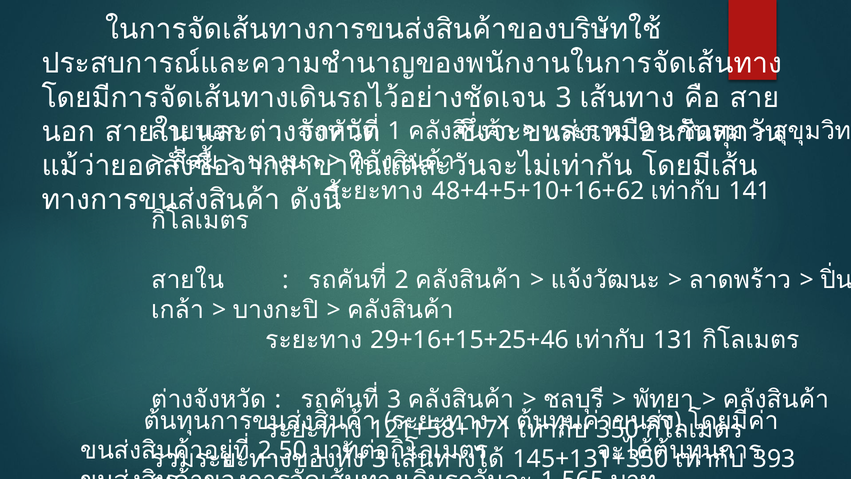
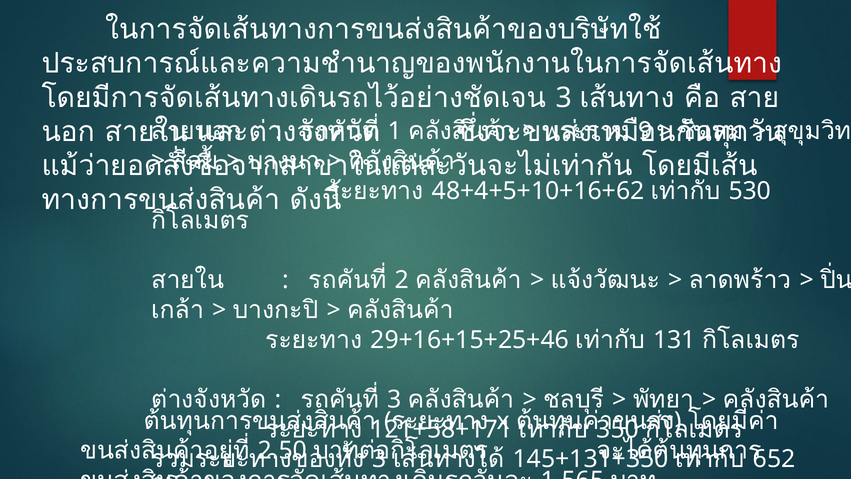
141: 141 -> 530
393: 393 -> 652
